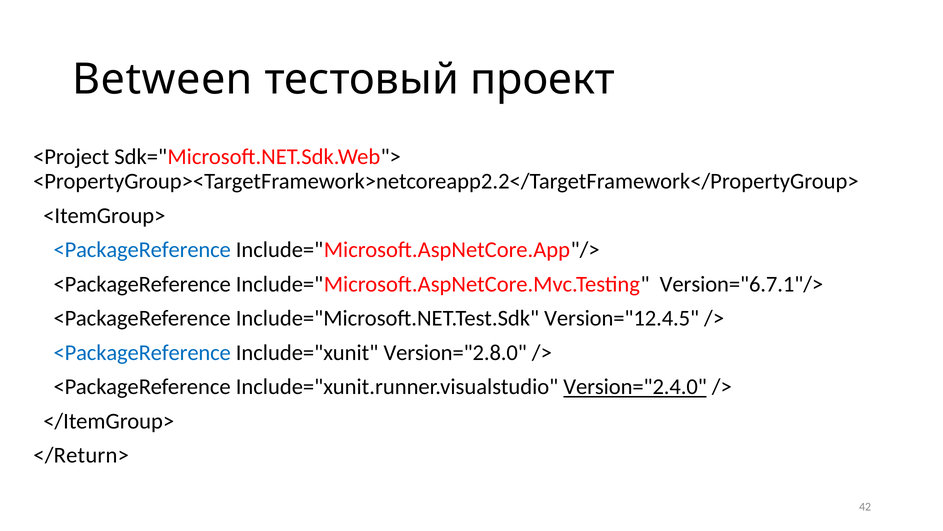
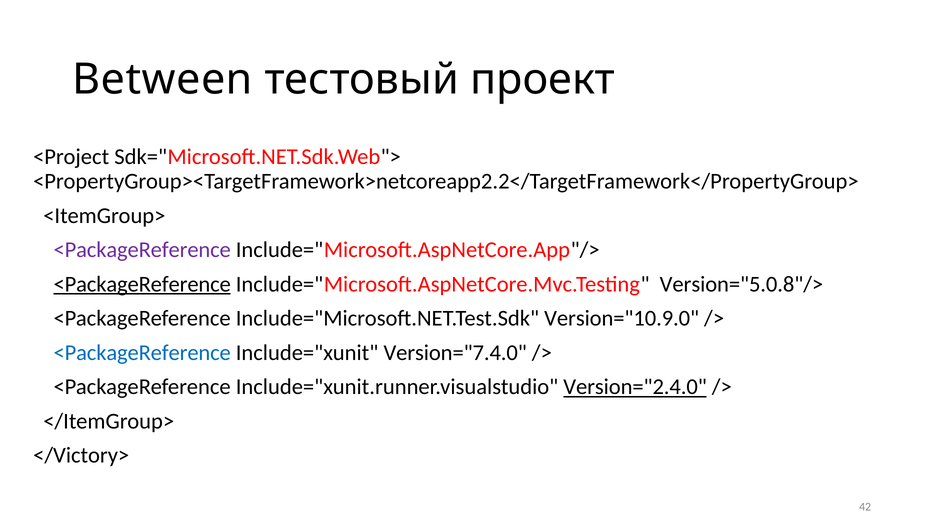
<PackageReference at (142, 250) colour: blue -> purple
<PackageReference at (142, 284) underline: none -> present
Version="6.7.1"/>: Version="6.7.1"/> -> Version="5.0.8"/>
Version="12.4.5: Version="12.4.5 -> Version="10.9.0
Version="2.8.0: Version="2.8.0 -> Version="7.4.0
</Return>: </Return> -> </Victory>
